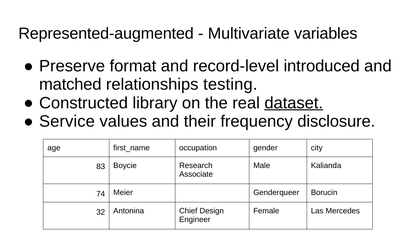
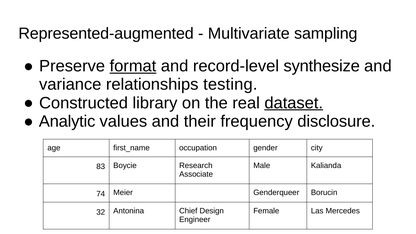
variables: variables -> sampling
format underline: none -> present
introduced: introduced -> synthesize
matched: matched -> variance
Service: Service -> Analytic
